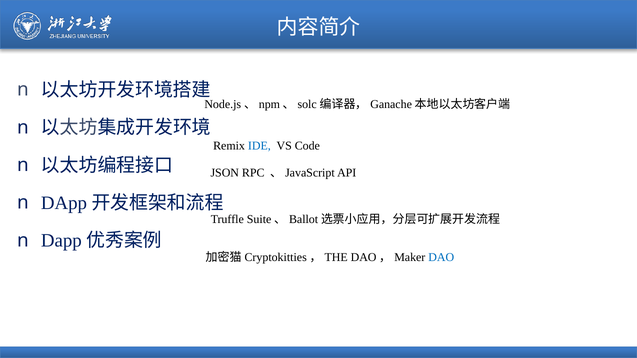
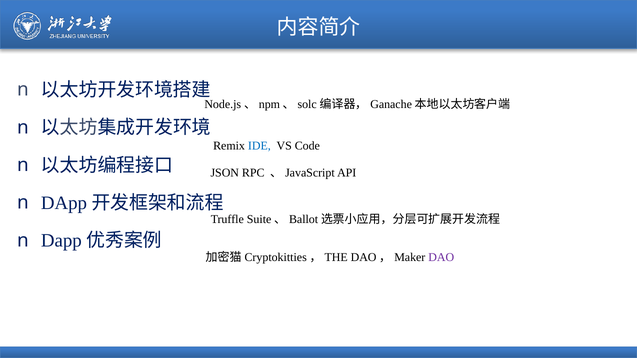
DAO at (441, 257) colour: blue -> purple
